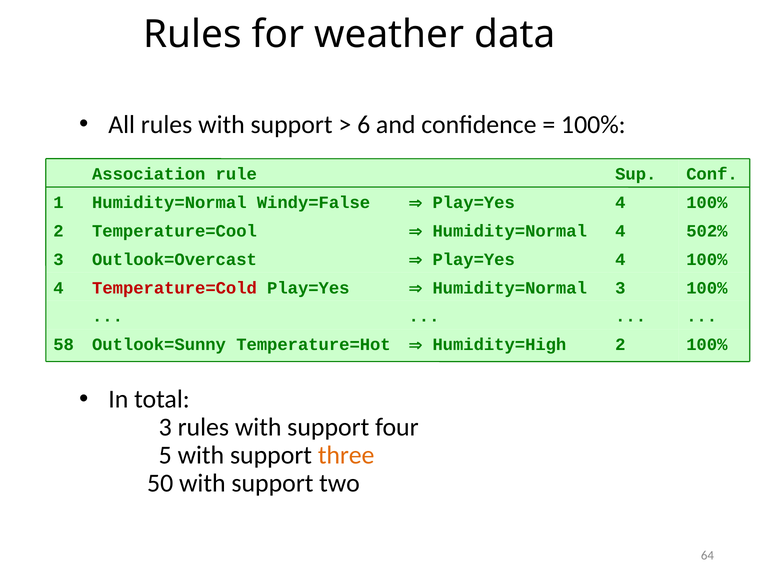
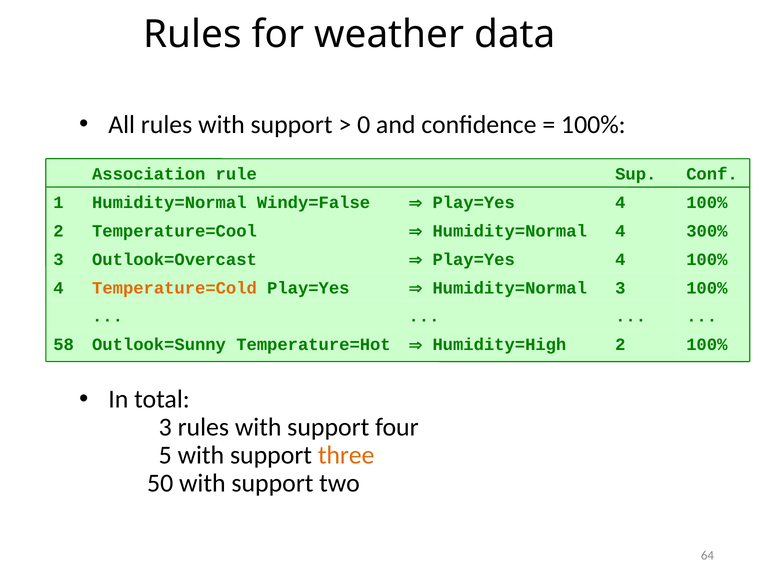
6: 6 -> 0
502%: 502% -> 300%
Temperature=Cold colour: red -> orange
